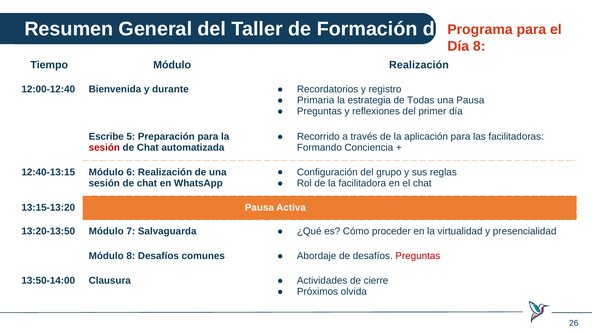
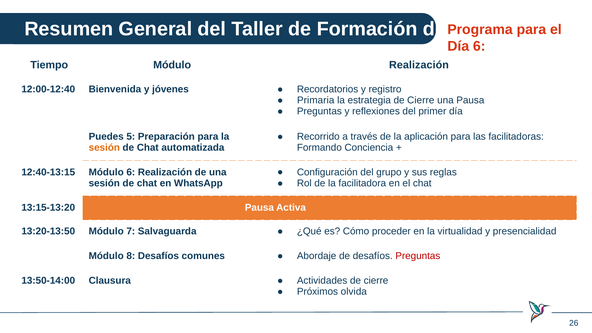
Día 8: 8 -> 6
durante: durante -> jóvenes
estrategia de Todas: Todas -> Cierre
Escribe: Escribe -> Puedes
sesión at (104, 148) colour: red -> orange
